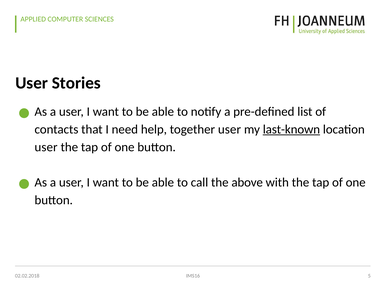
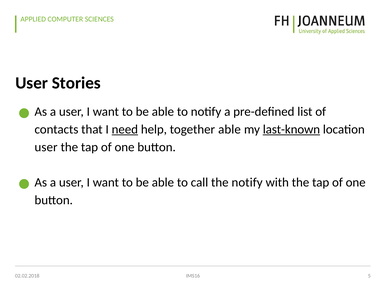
need underline: none -> present
together user: user -> able
the above: above -> notify
